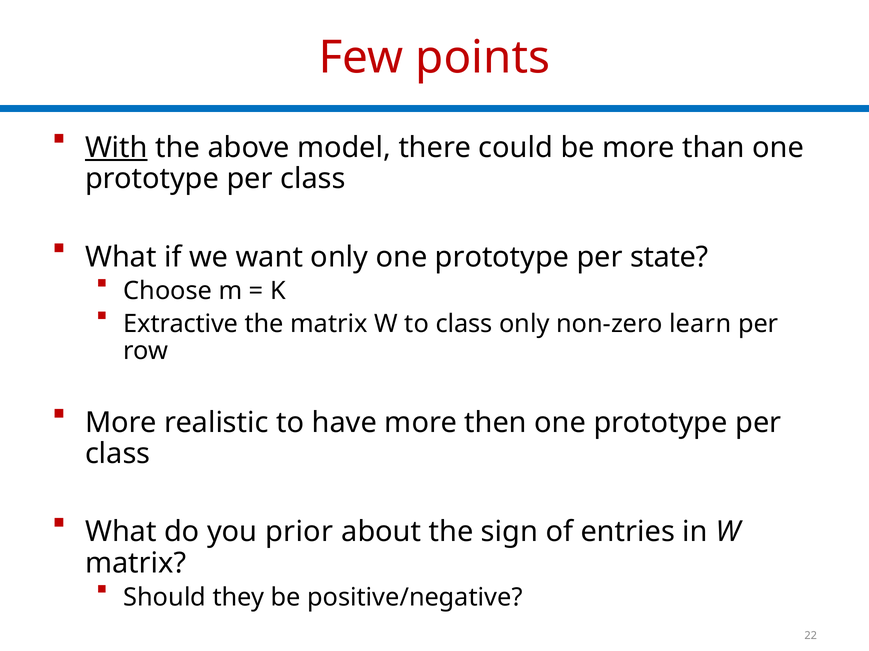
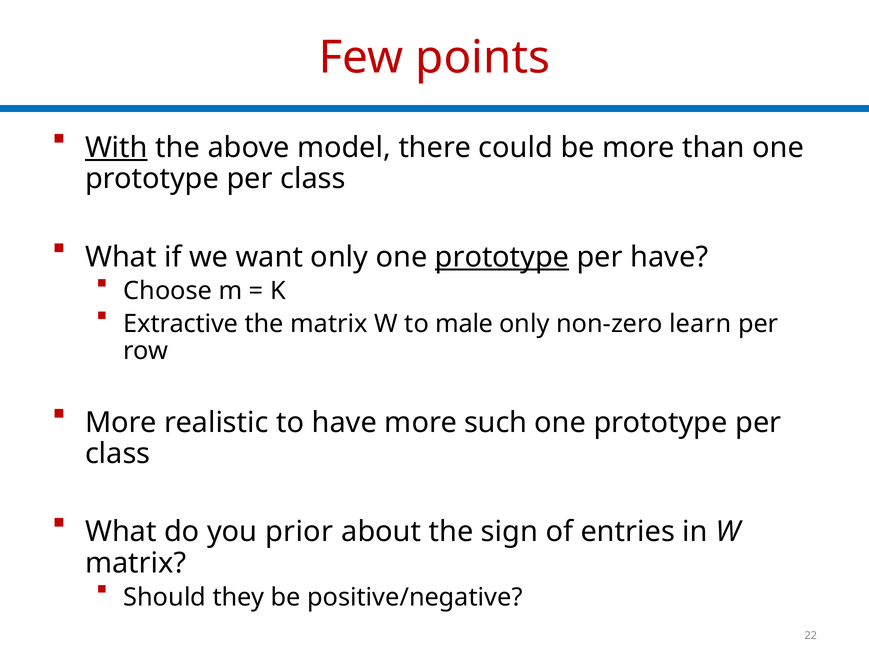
prototype at (502, 257) underline: none -> present
per state: state -> have
to class: class -> male
then: then -> such
